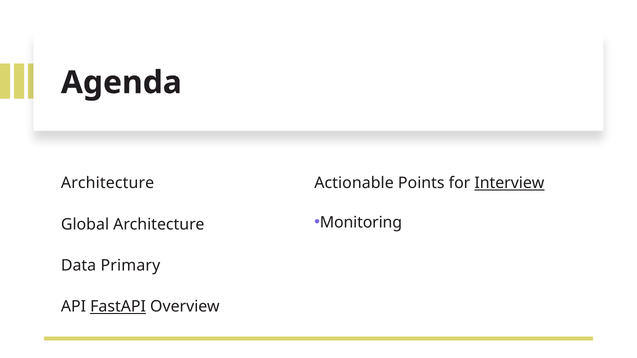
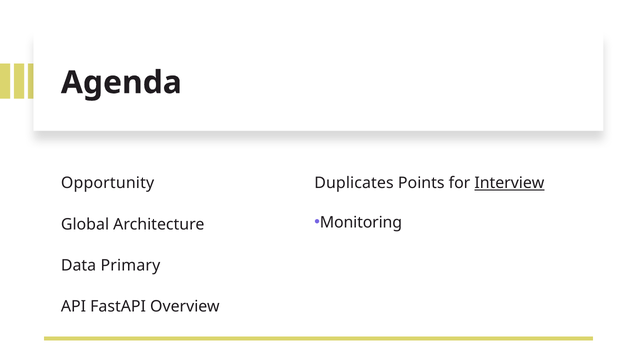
Architecture at (108, 183): Architecture -> Opportunity
Actionable: Actionable -> Duplicates
FastAPI underline: present -> none
